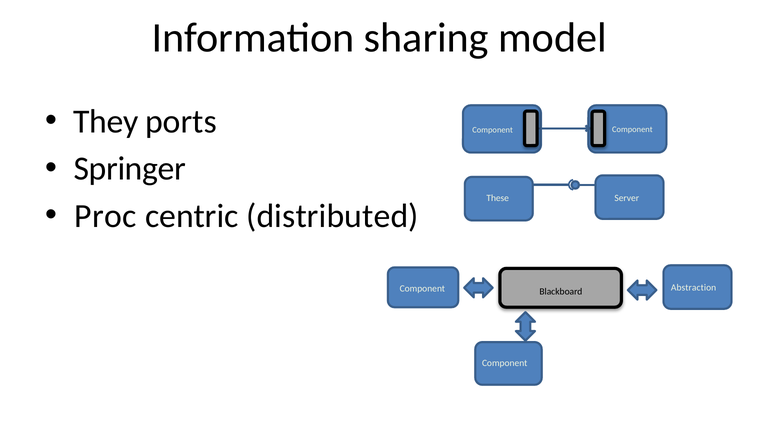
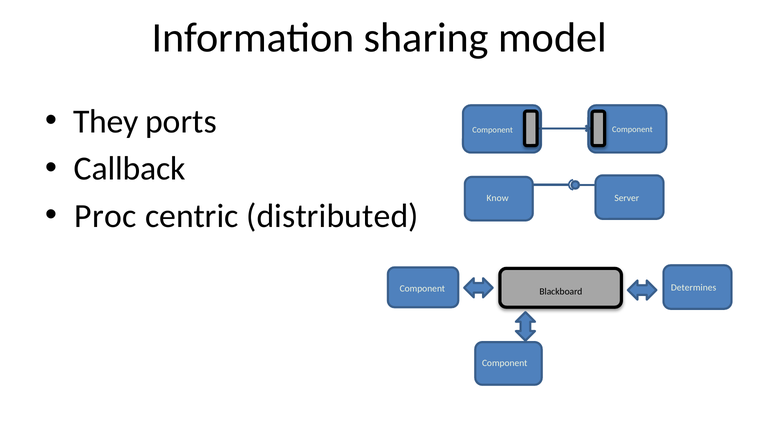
Springer: Springer -> Callback
These: These -> Know
Abstraction: Abstraction -> Determines
